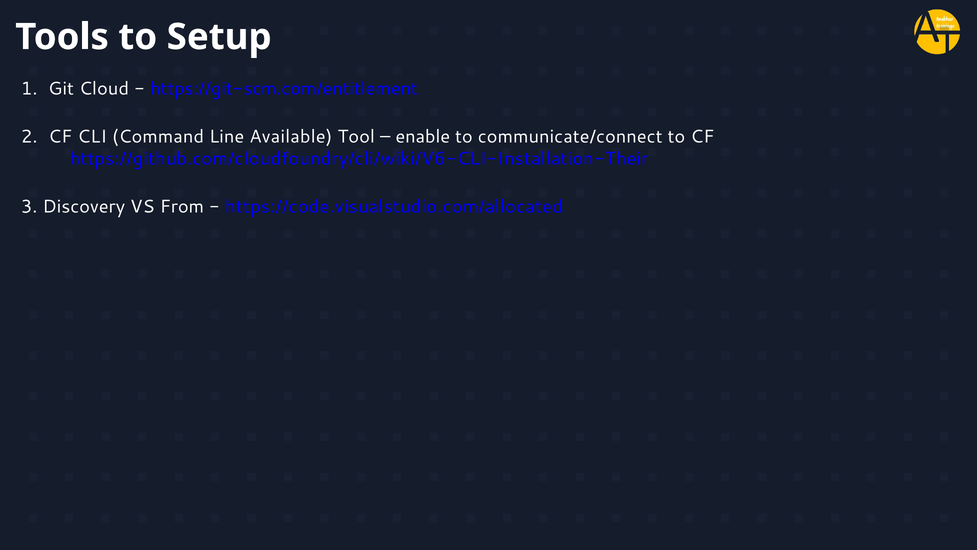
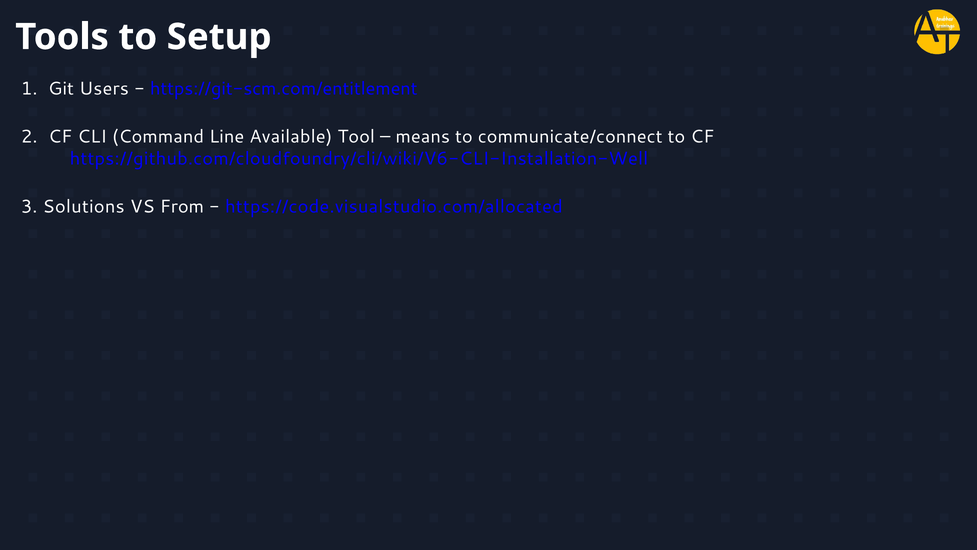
Cloud: Cloud -> Users
enable: enable -> means
https://github.com/cloudfoundry/cli/wiki/V6-CLI-Installation-Their: https://github.com/cloudfoundry/cli/wiki/V6-CLI-Installation-Their -> https://github.com/cloudfoundry/cli/wiki/V6-CLI-Installation-Well
Discovery: Discovery -> Solutions
